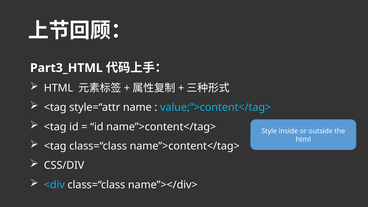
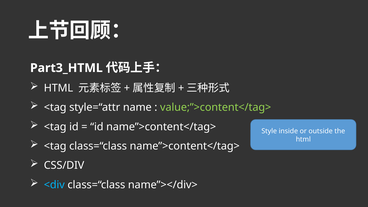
value;”>content</tag> colour: light blue -> light green
